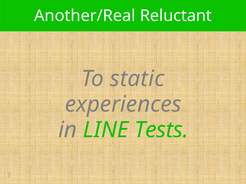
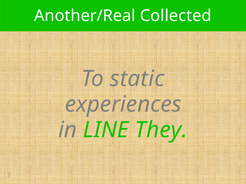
Reluctant: Reluctant -> Collected
Tests: Tests -> They
